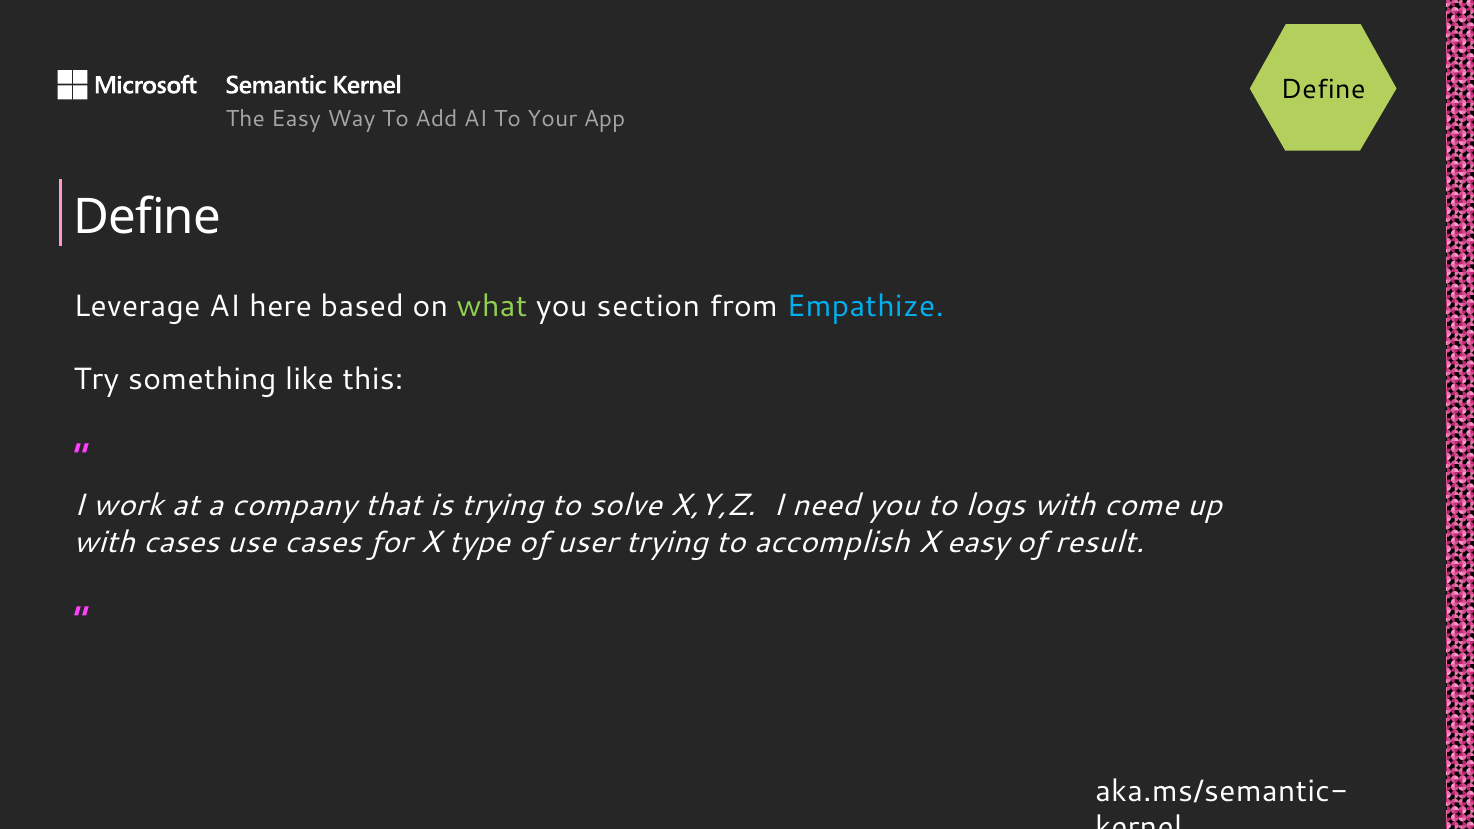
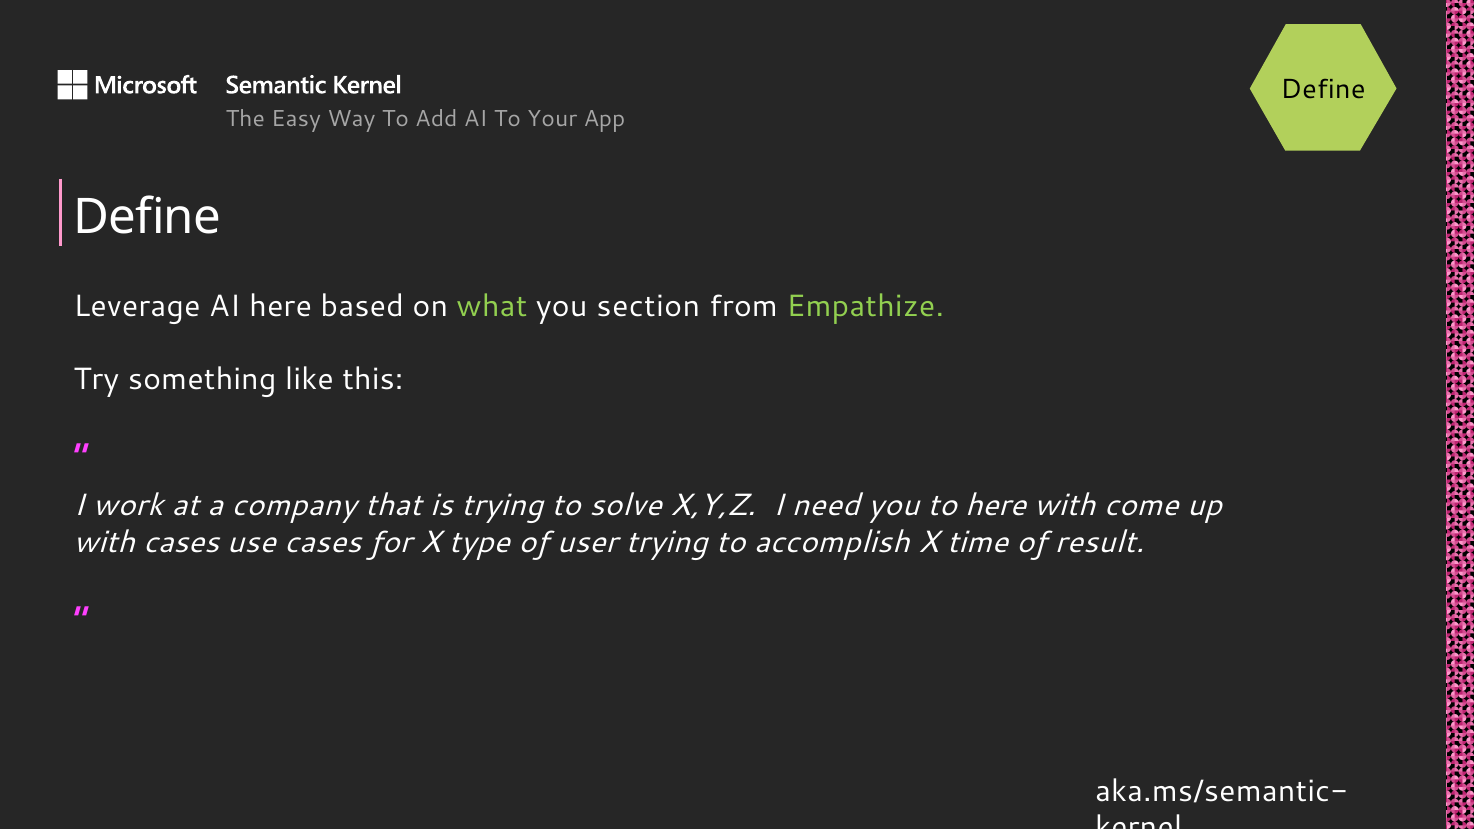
Empathize colour: light blue -> light green
to logs: logs -> here
X easy: easy -> time
